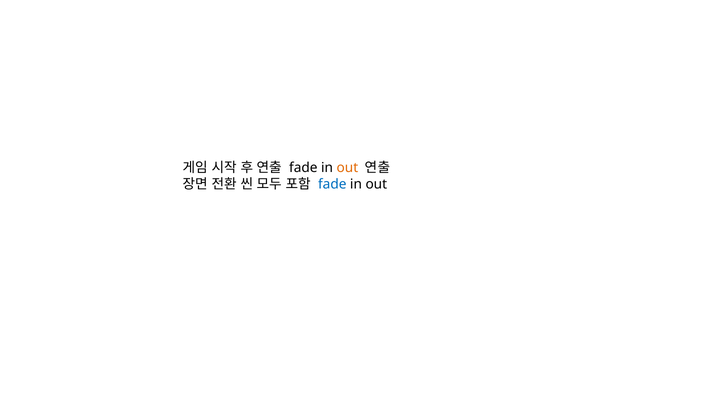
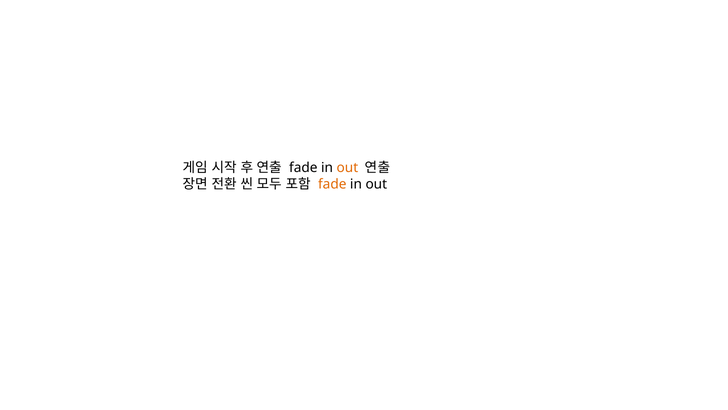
fade at (332, 184) colour: blue -> orange
